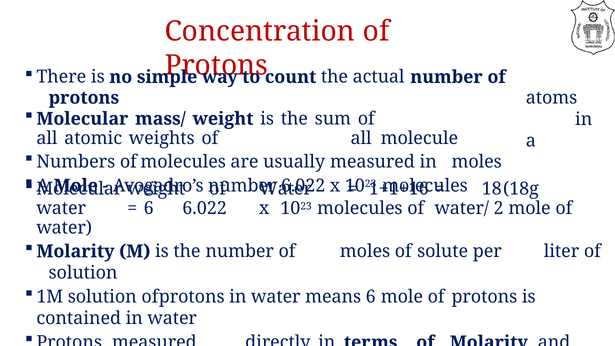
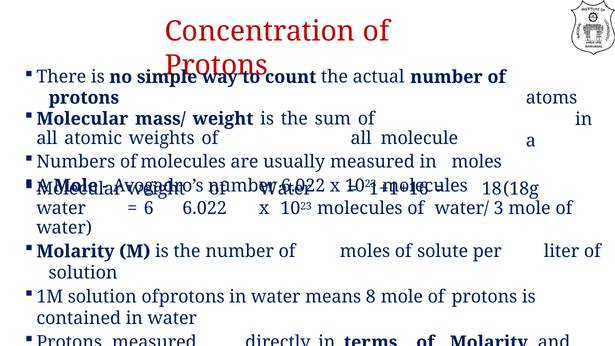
2: 2 -> 3
means 6: 6 -> 8
